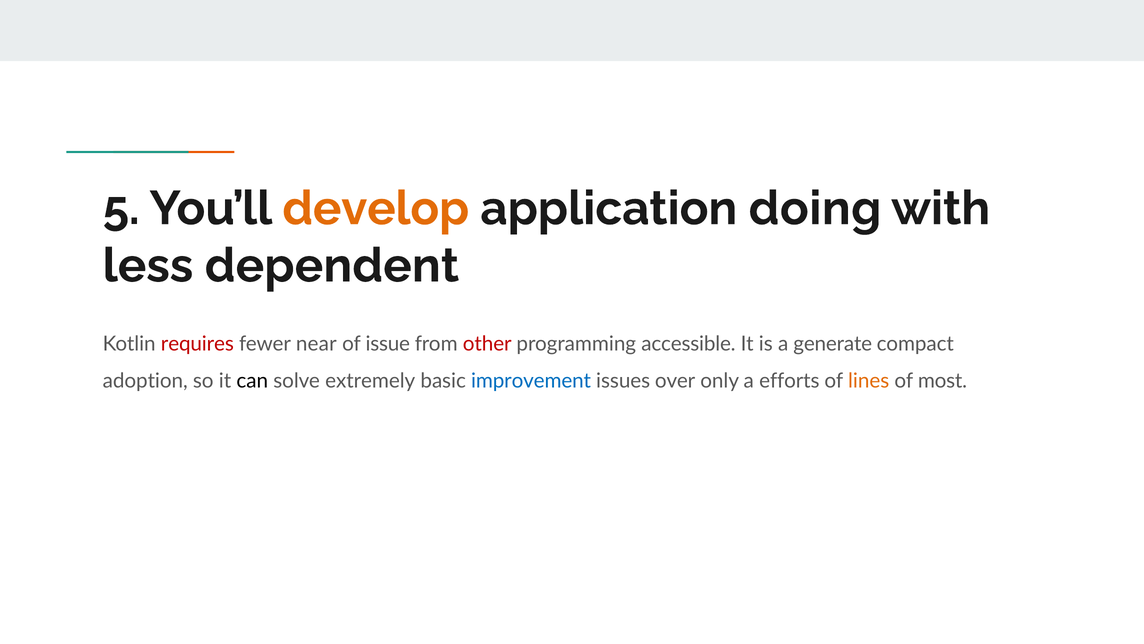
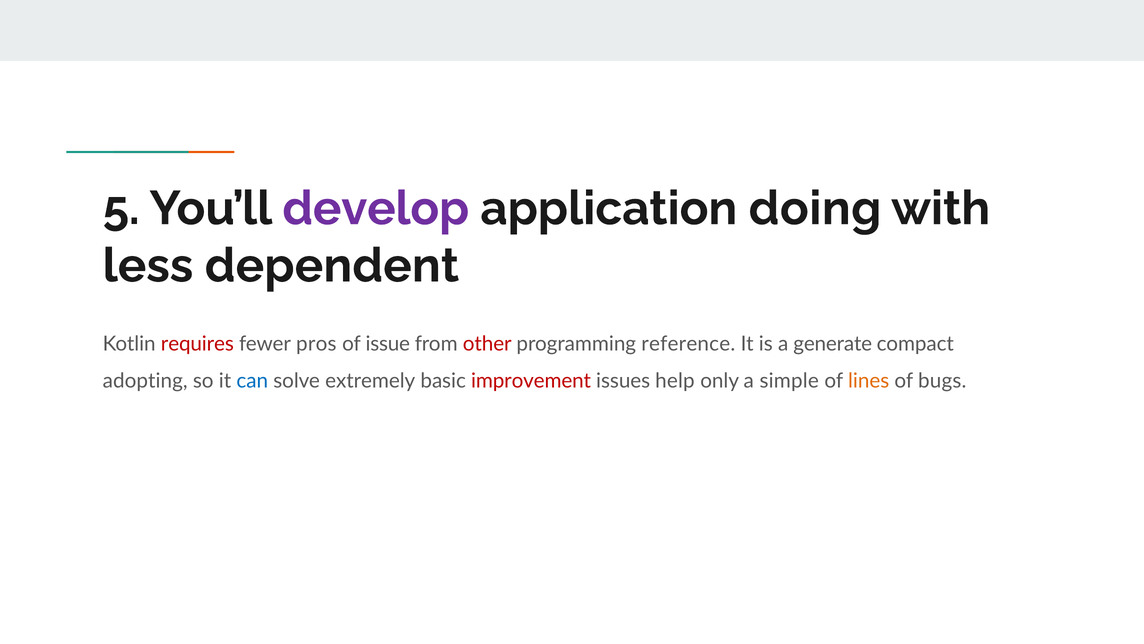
develop colour: orange -> purple
near: near -> pros
accessible: accessible -> reference
adoption: adoption -> adopting
can colour: black -> blue
improvement colour: blue -> red
over: over -> help
efforts: efforts -> simple
most: most -> bugs
